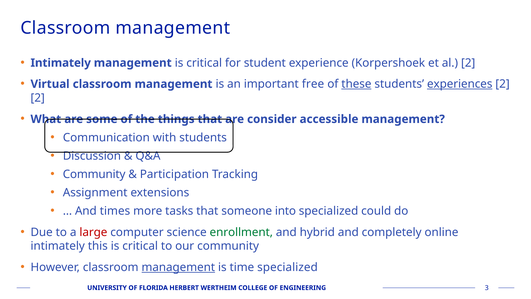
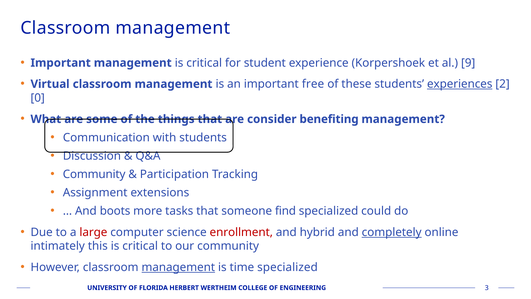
Intimately at (61, 63): Intimately -> Important
al 2: 2 -> 9
these underline: present -> none
2 at (38, 98): 2 -> 0
accessible: accessible -> benefiting
times: times -> boots
into: into -> find
enrollment colour: green -> red
completely underline: none -> present
